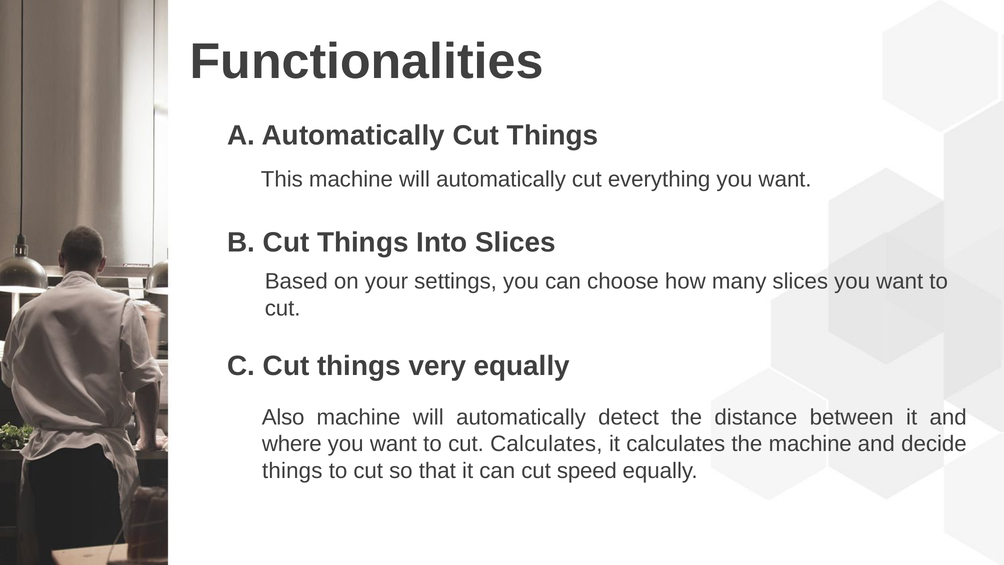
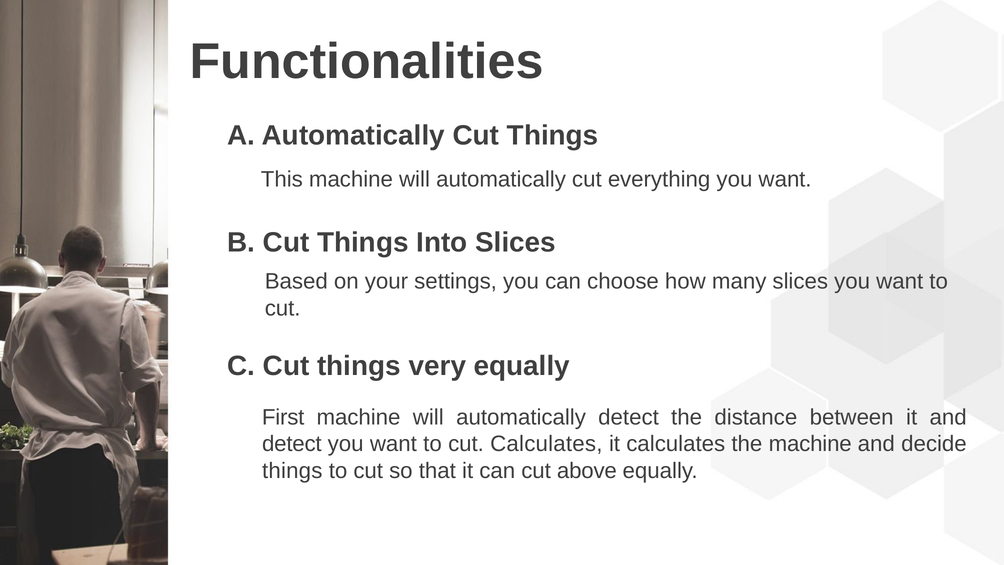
Also: Also -> First
where at (292, 444): where -> detect
speed: speed -> above
